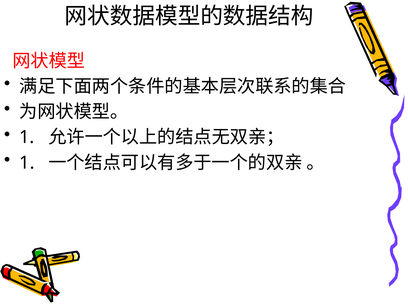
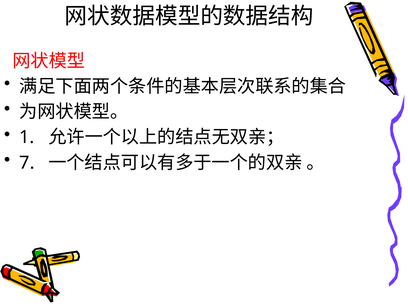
1 at (27, 163): 1 -> 7
